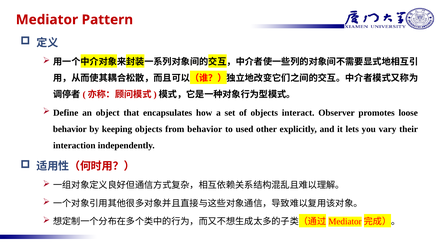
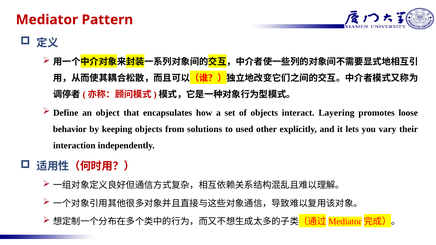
Observer: Observer -> Layering
from behavior: behavior -> solutions
